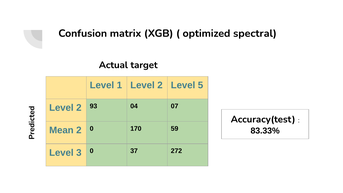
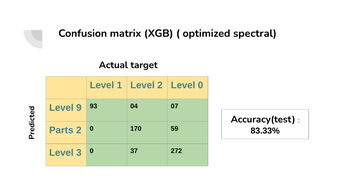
Level 5: 5 -> 0
2 at (79, 108): 2 -> 9
Mean: Mean -> Parts
